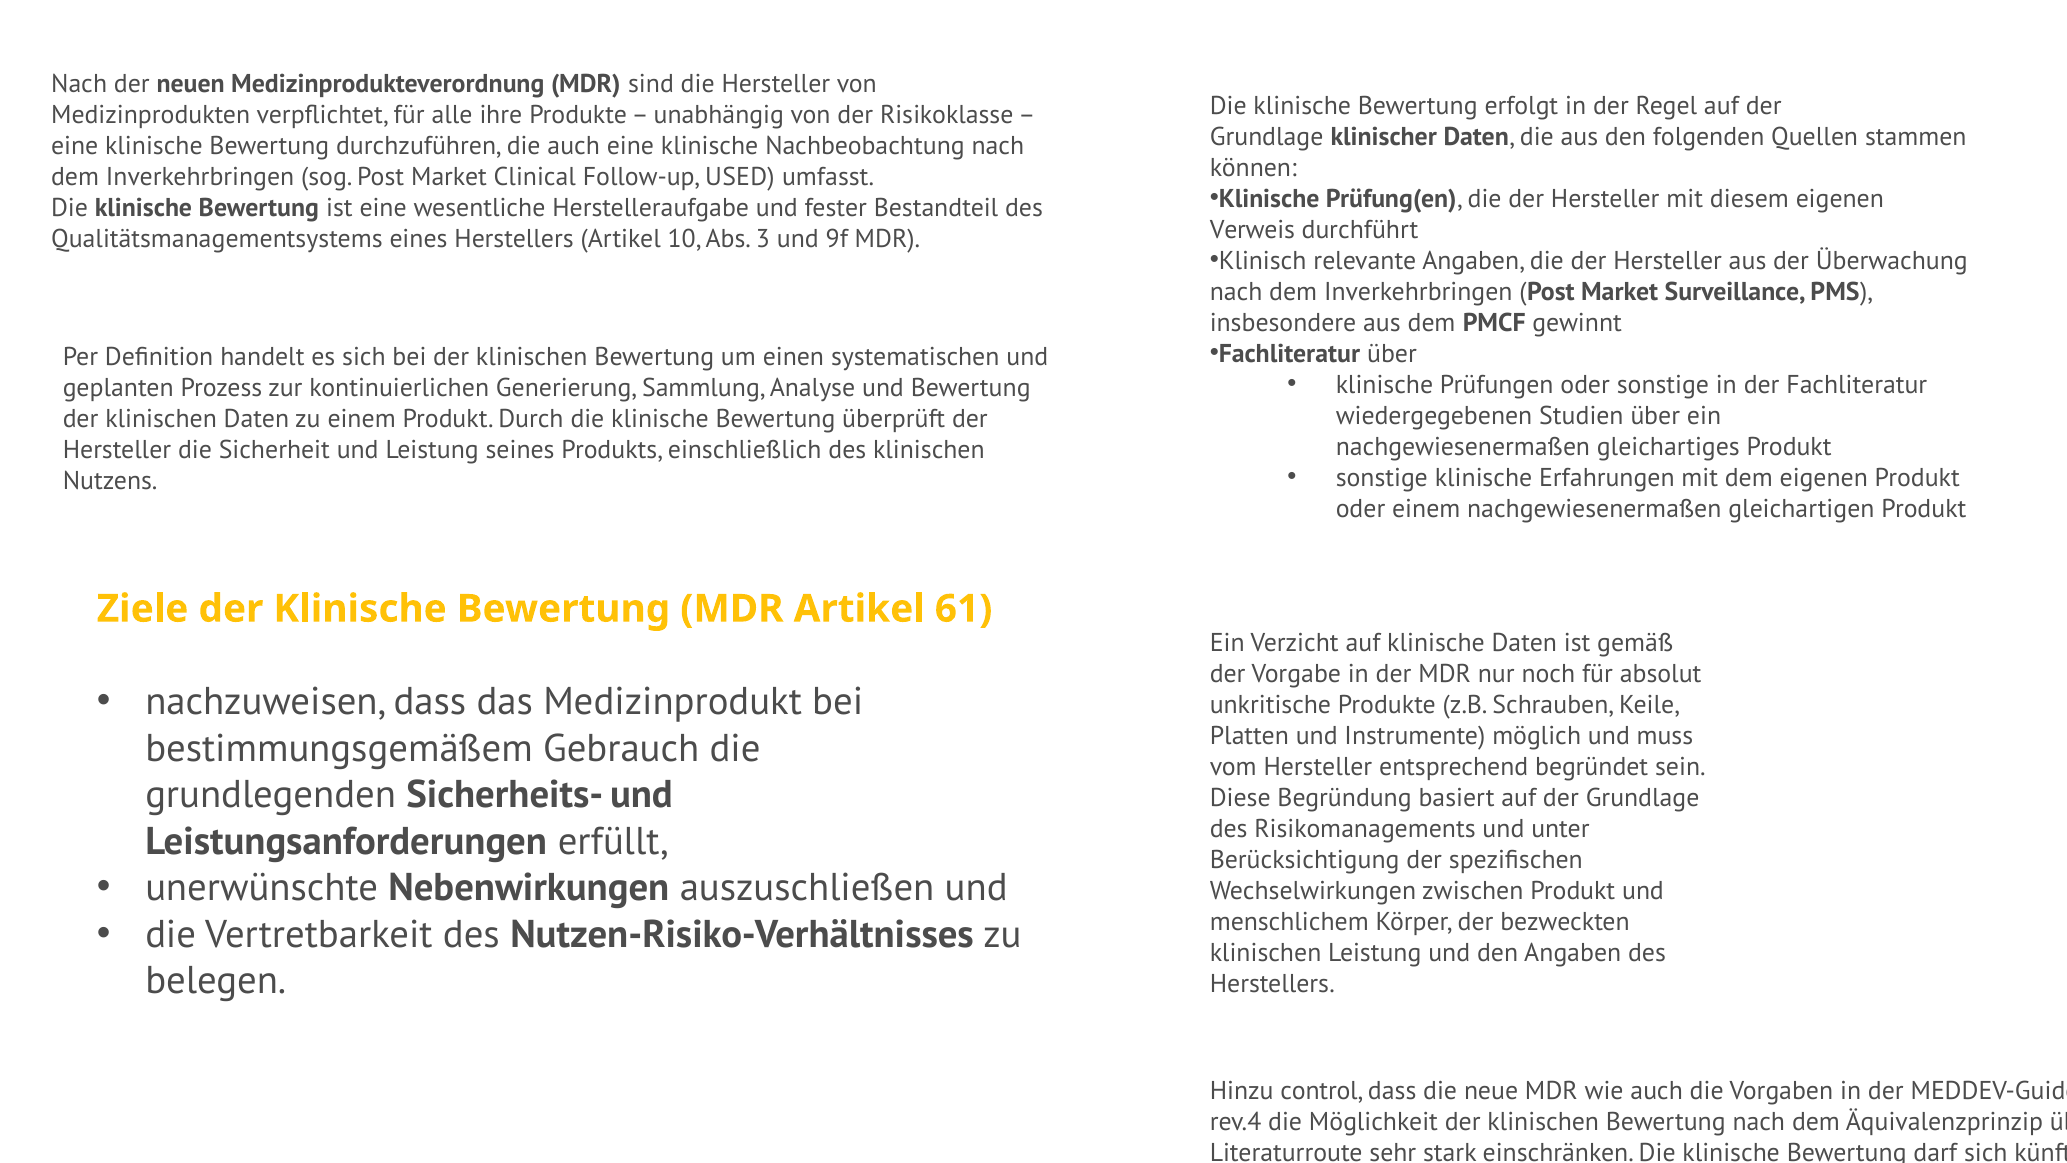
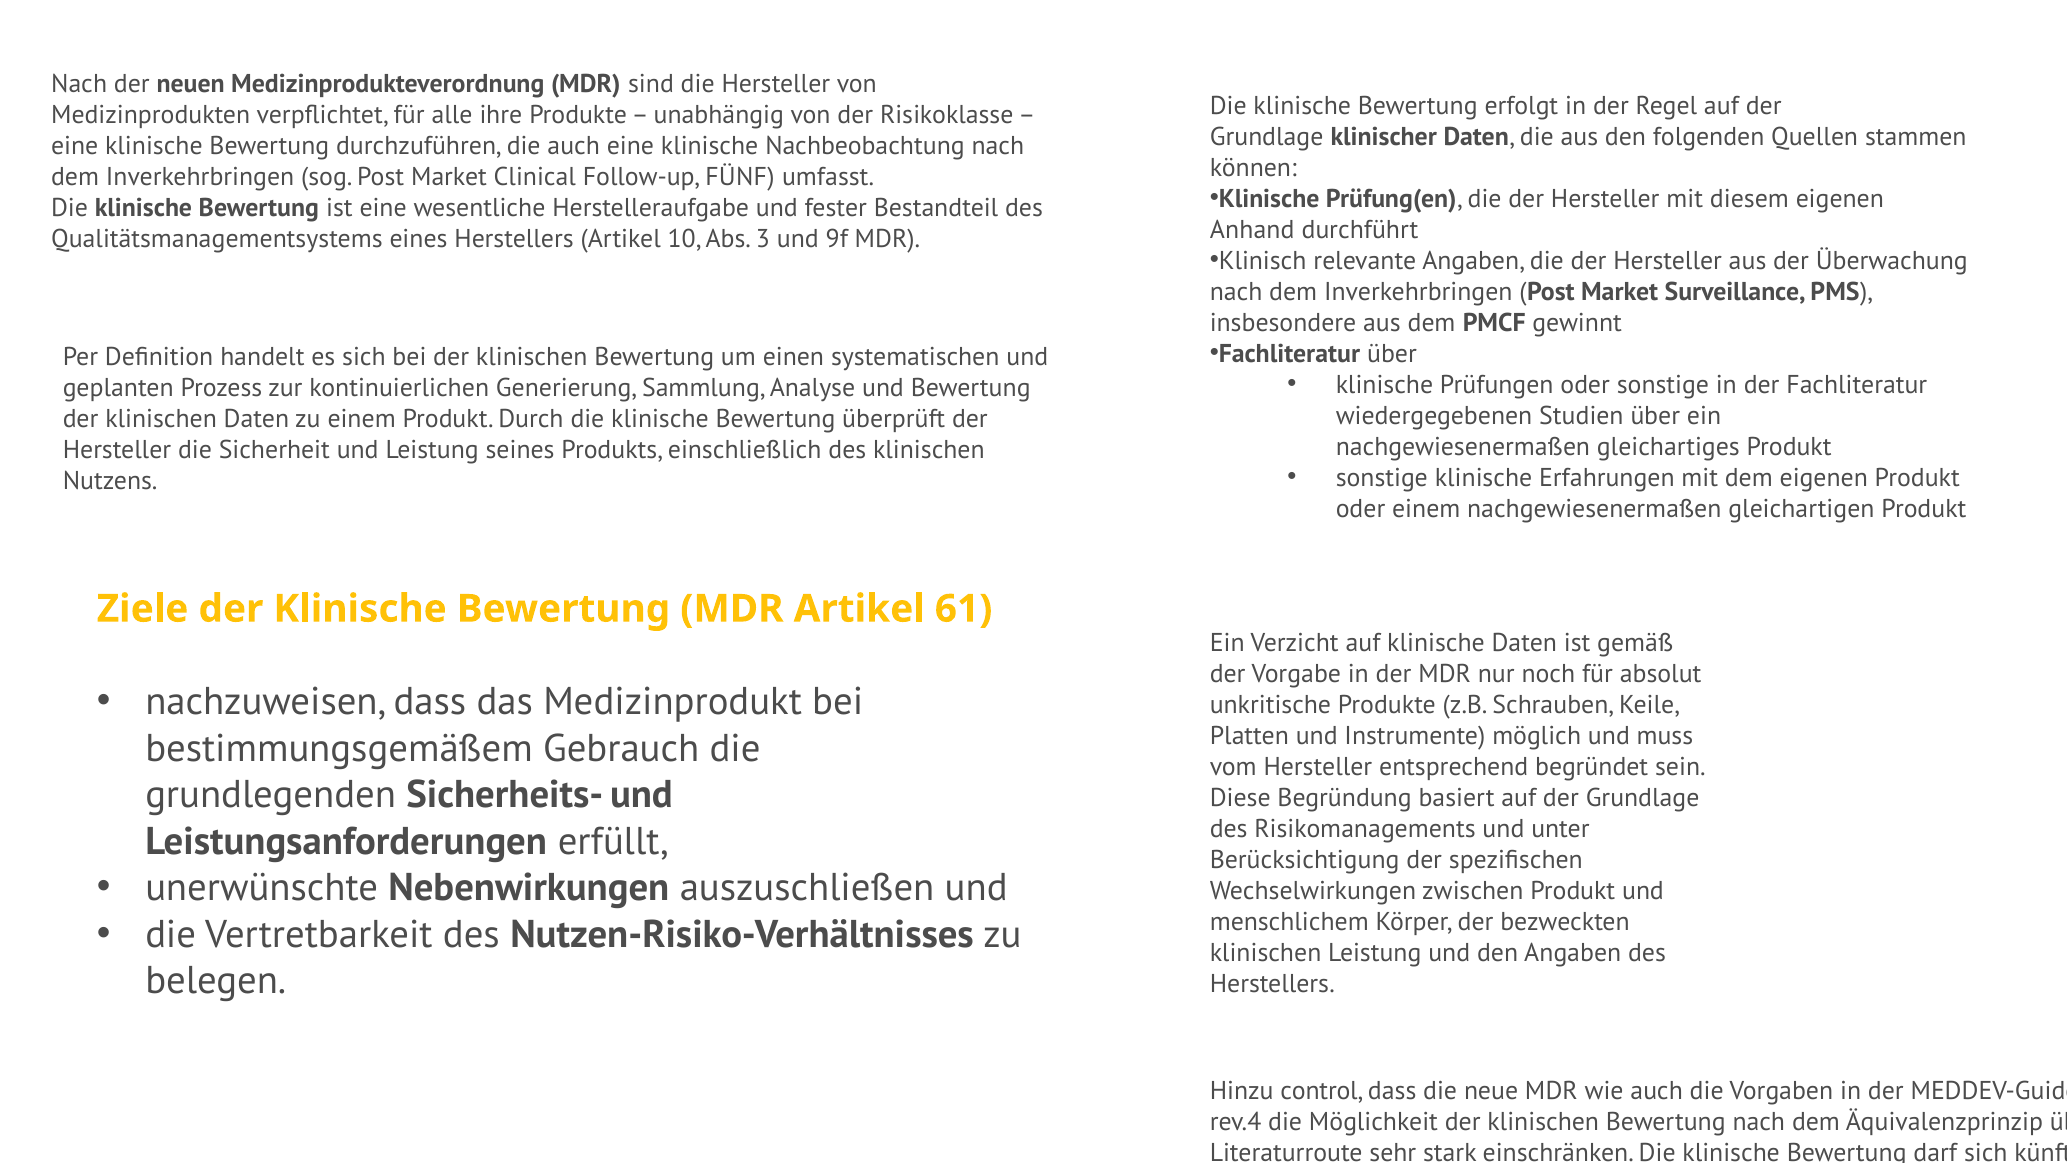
USED: USED -> FÜNF
Verweis: Verweis -> Anhand
